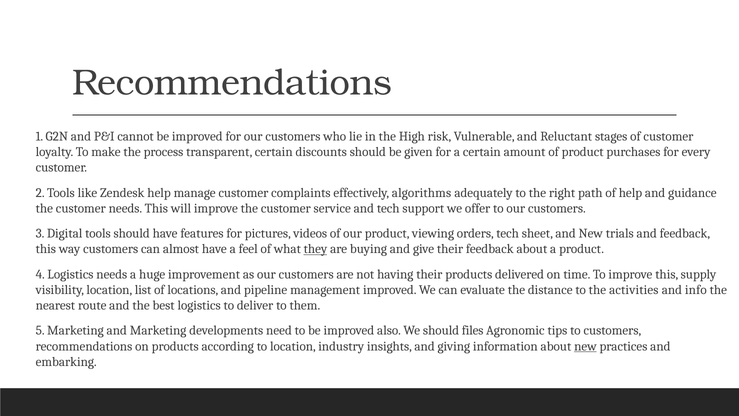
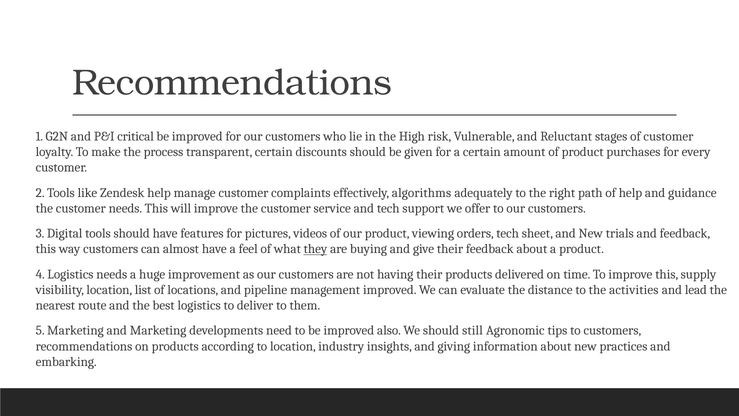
cannot: cannot -> critical
info: info -> lead
files: files -> still
new at (585, 346) underline: present -> none
